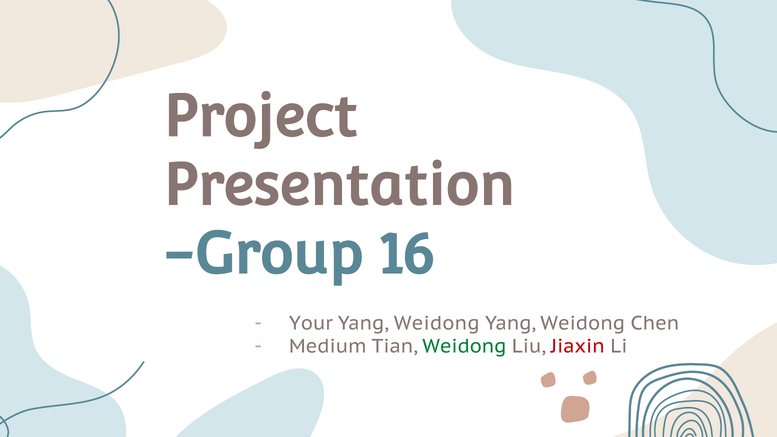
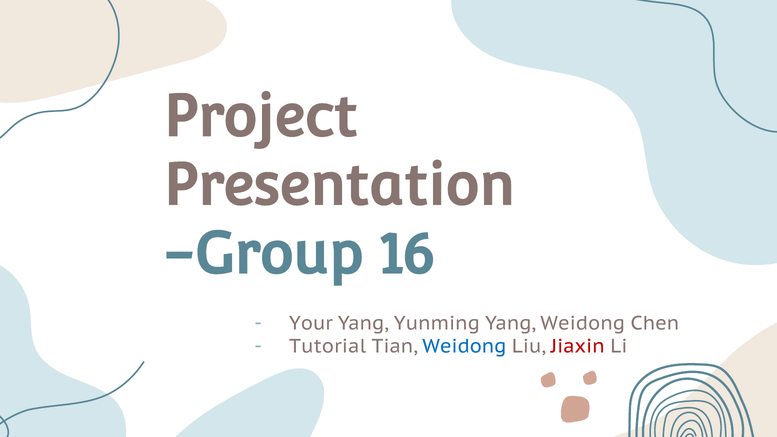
Weidong at (437, 323): Weidong -> Yunming
Medium: Medium -> Tutorial
Weidong at (464, 347) colour: green -> blue
